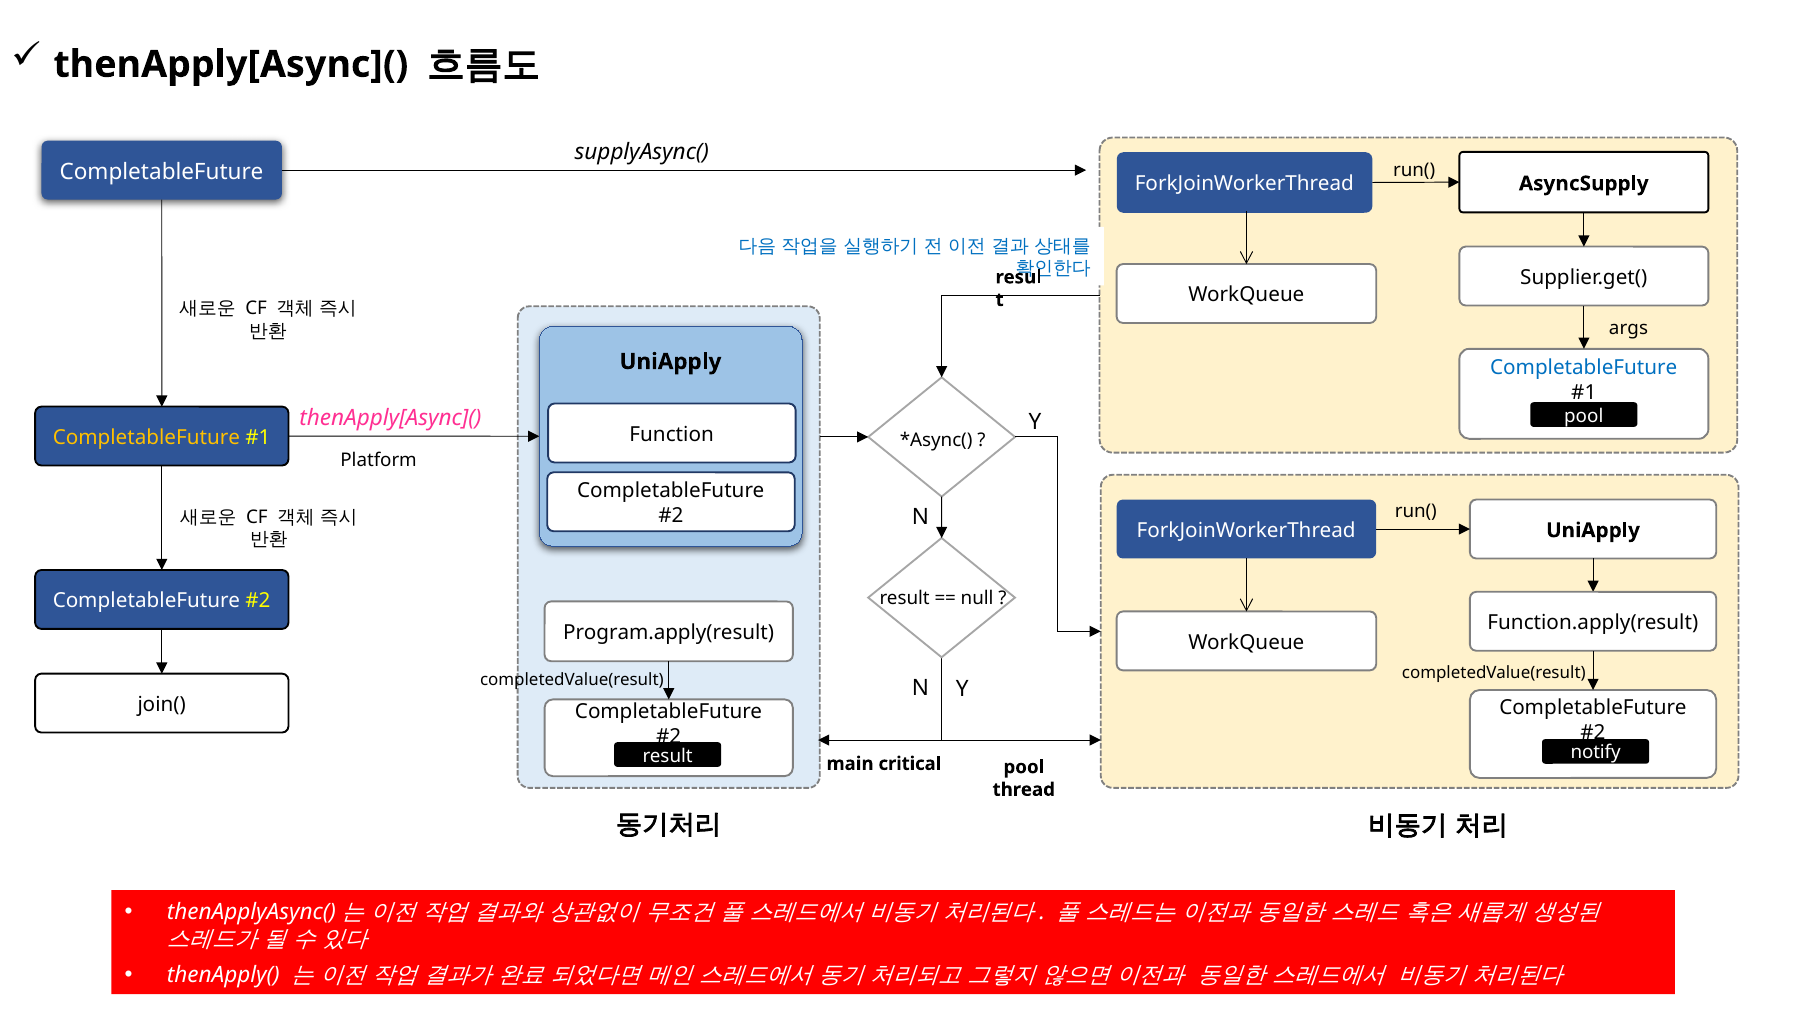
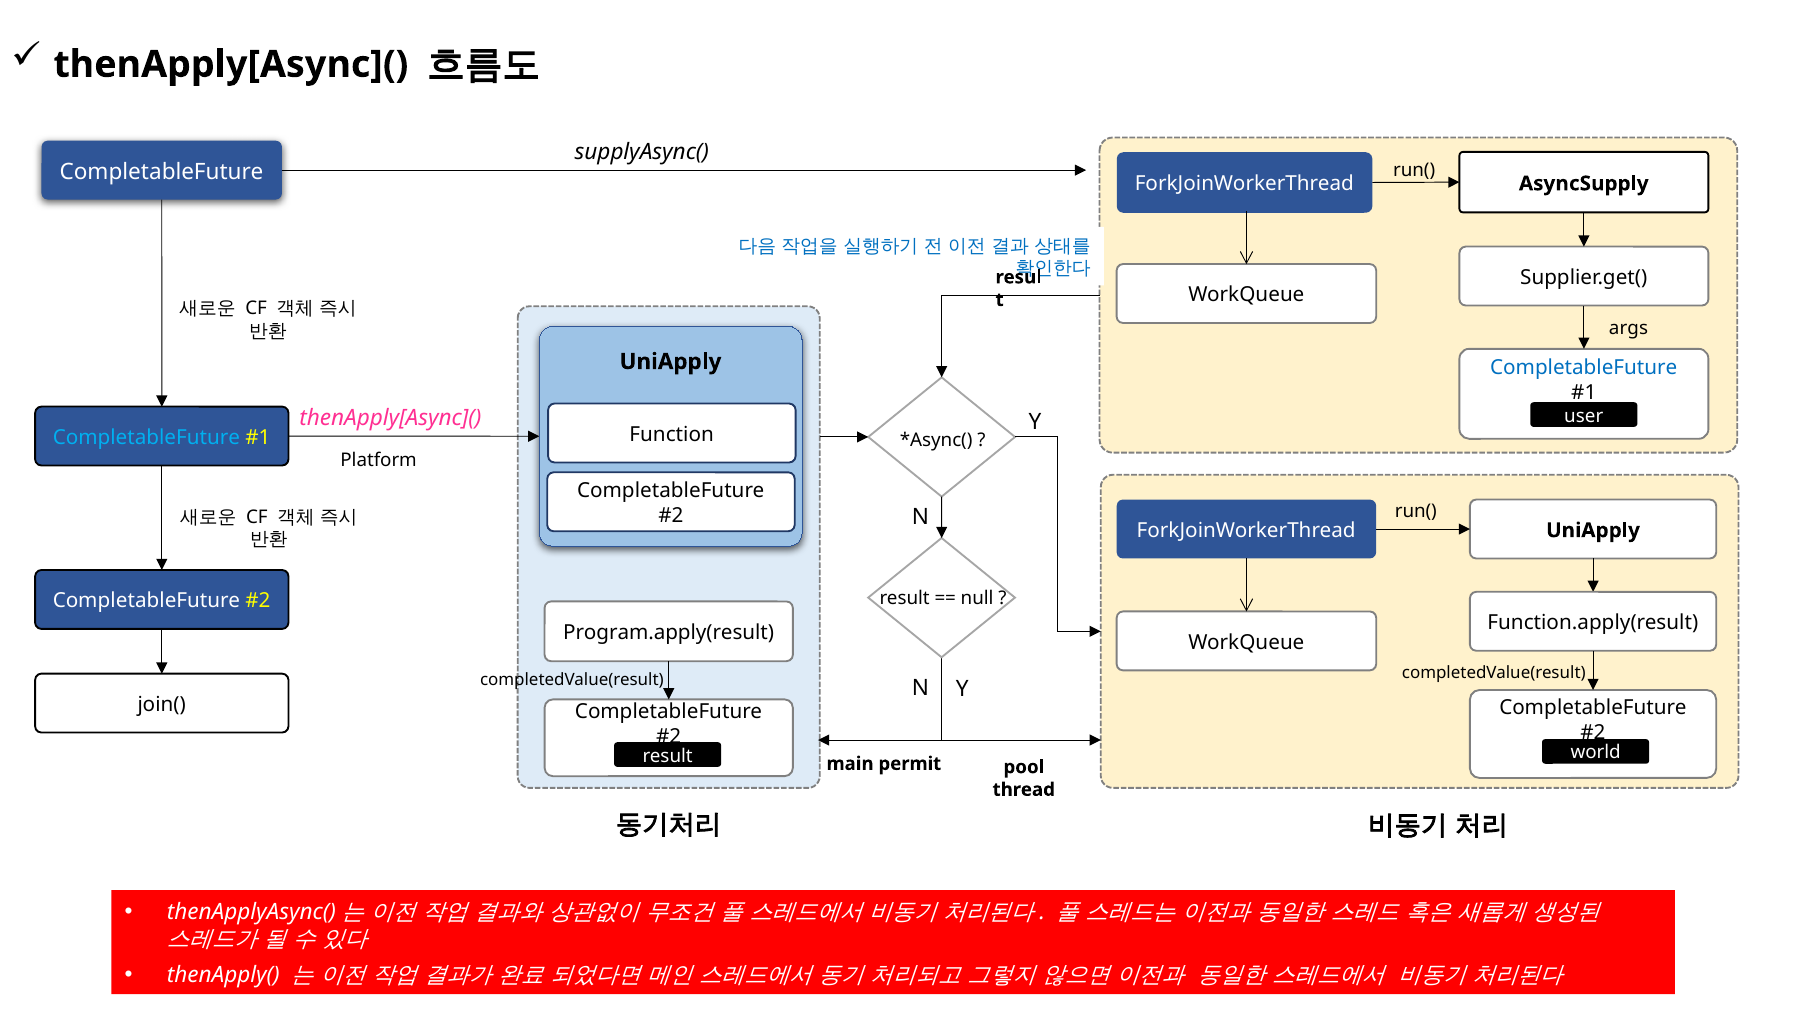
pool at (1584, 416): pool -> user
CompletableFuture at (146, 438) colour: yellow -> light blue
notify: notify -> world
critical: critical -> permit
